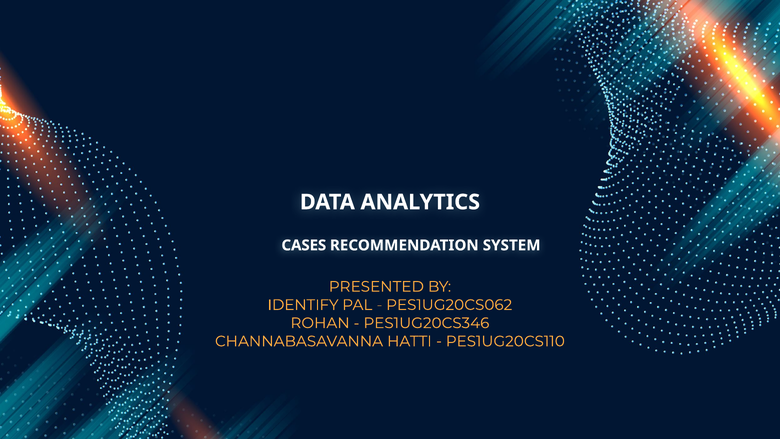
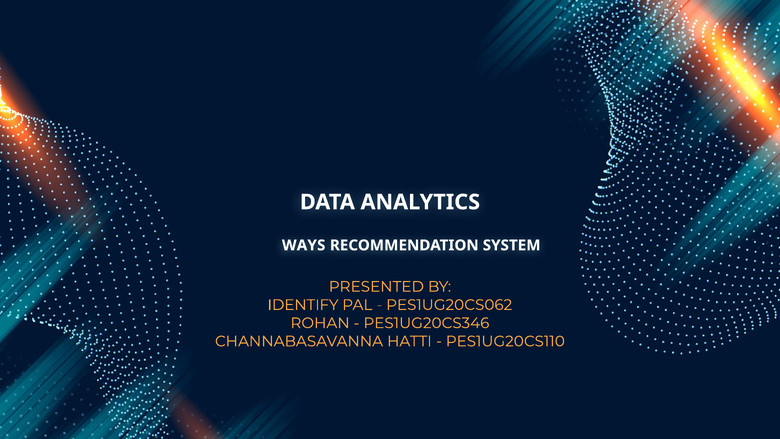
CASES: CASES -> WAYS
